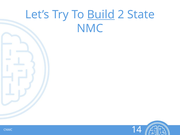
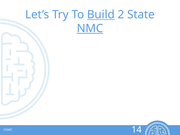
NMC underline: none -> present
